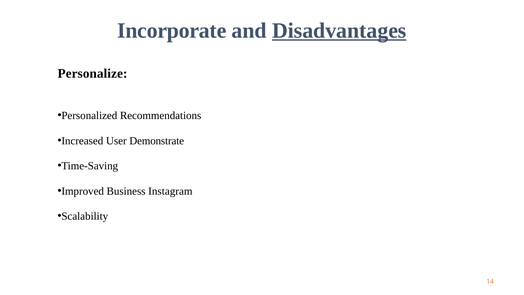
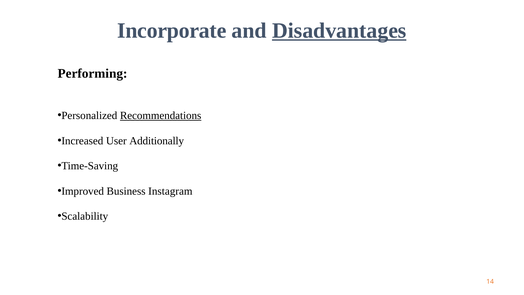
Personalize: Personalize -> Performing
Recommendations underline: none -> present
Demonstrate: Demonstrate -> Additionally
